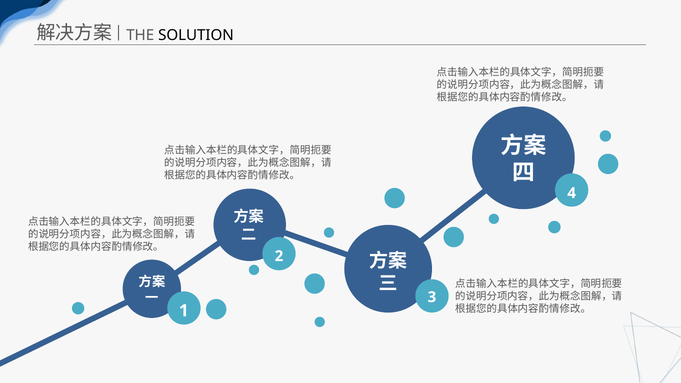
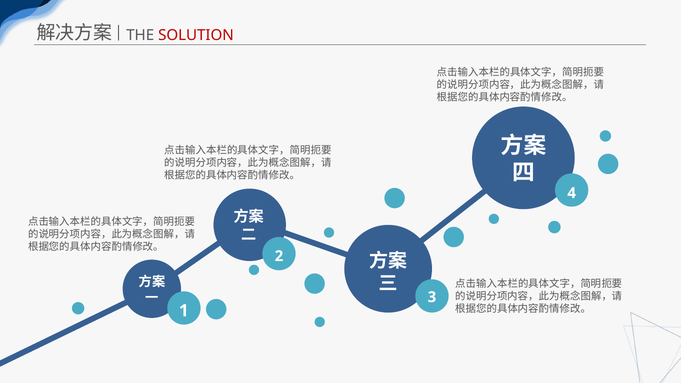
SOLUTION colour: black -> red
